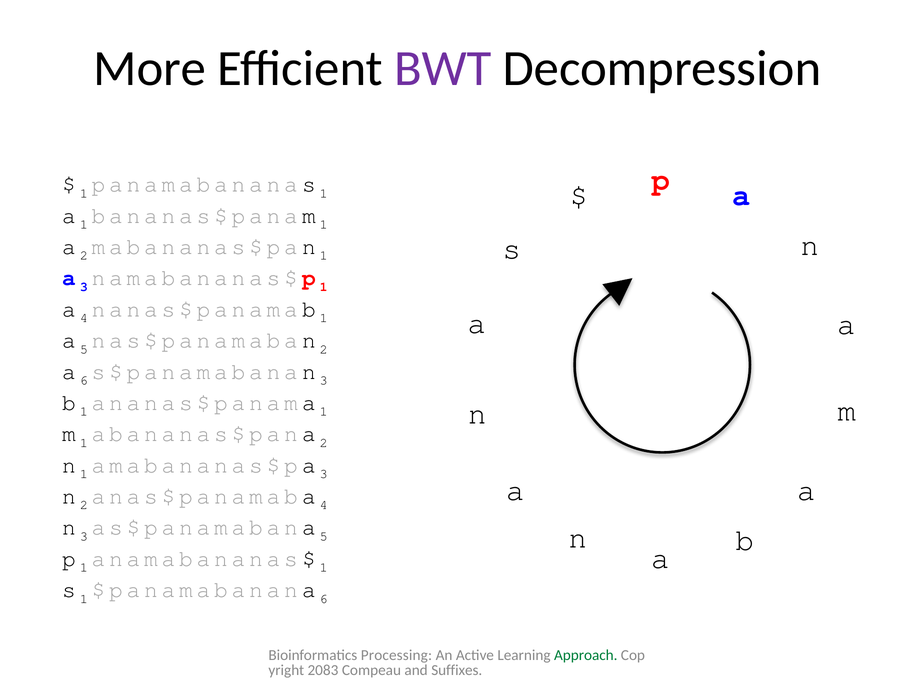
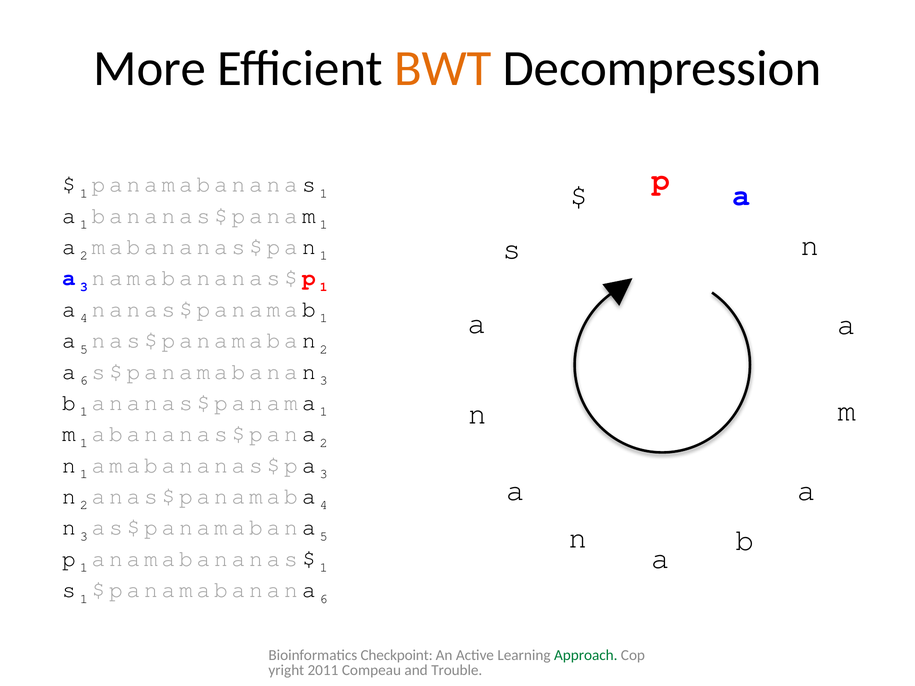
BWT colour: purple -> orange
Processing: Processing -> Checkpoint
2083: 2083 -> 2011
Suffixes: Suffixes -> Trouble
